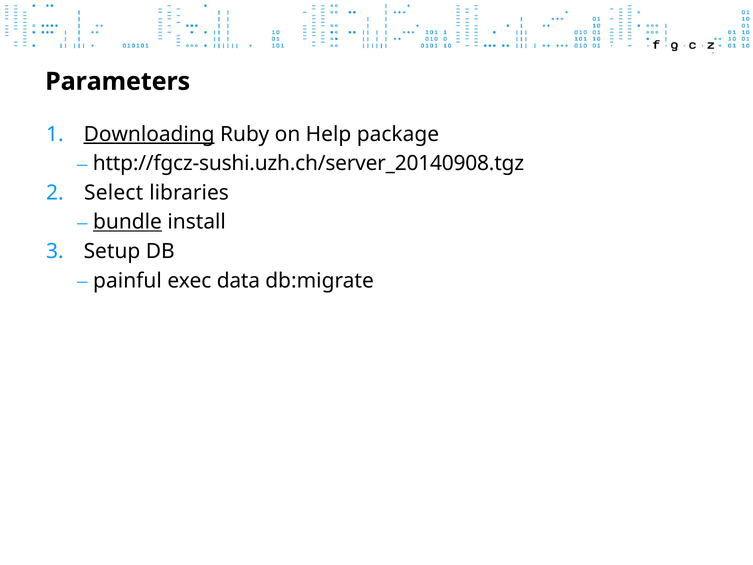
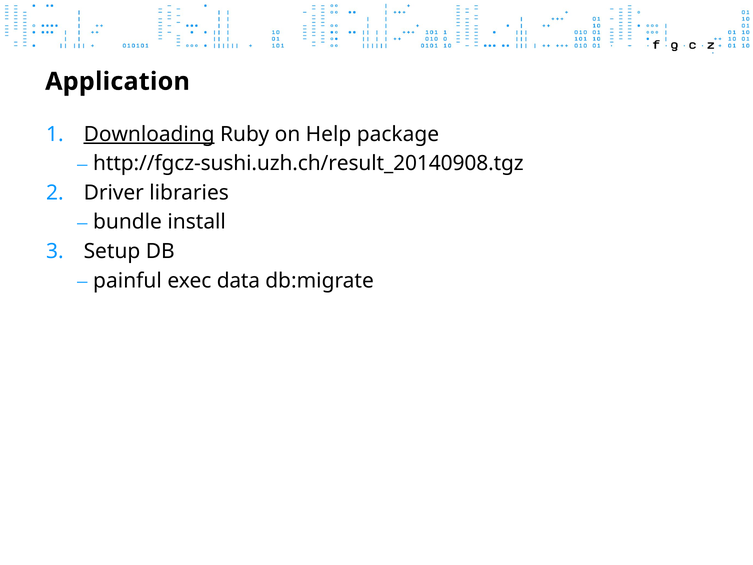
Parameters: Parameters -> Application
http://fgcz-sushi.uzh.ch/server_20140908.tgz: http://fgcz-sushi.uzh.ch/server_20140908.tgz -> http://fgcz-sushi.uzh.ch/result_20140908.tgz
Select: Select -> Driver
bundle underline: present -> none
